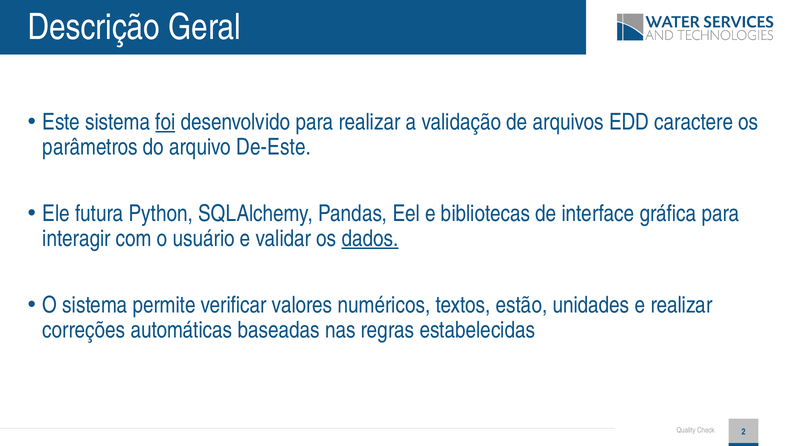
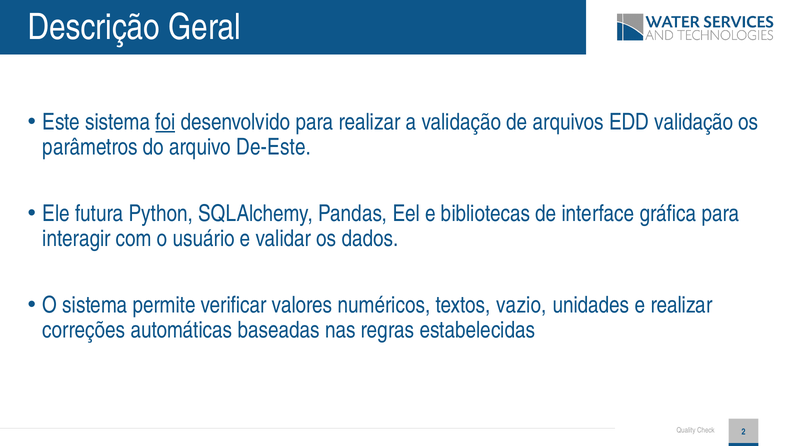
EDD caractere: caractere -> validação
dados underline: present -> none
estão: estão -> vazio
